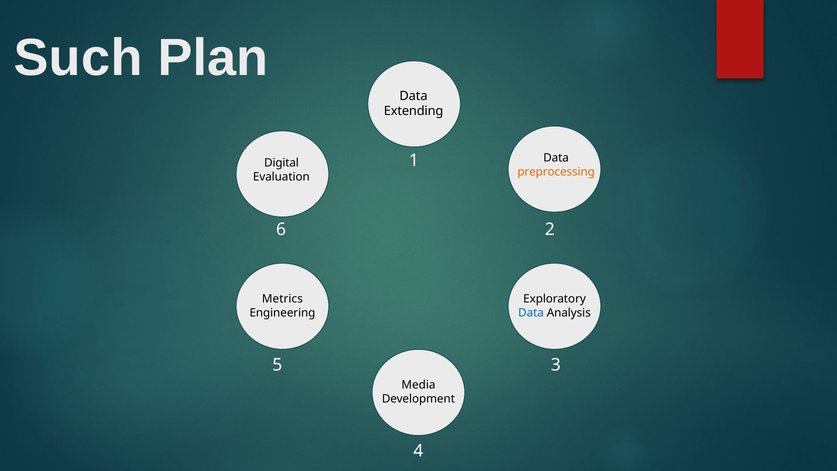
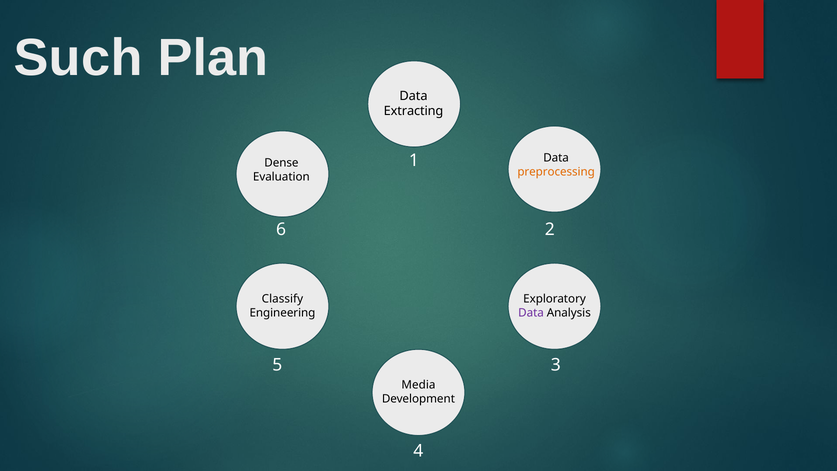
Extending: Extending -> Extracting
Digital: Digital -> Dense
Metrics: Metrics -> Classify
Data at (531, 313) colour: blue -> purple
